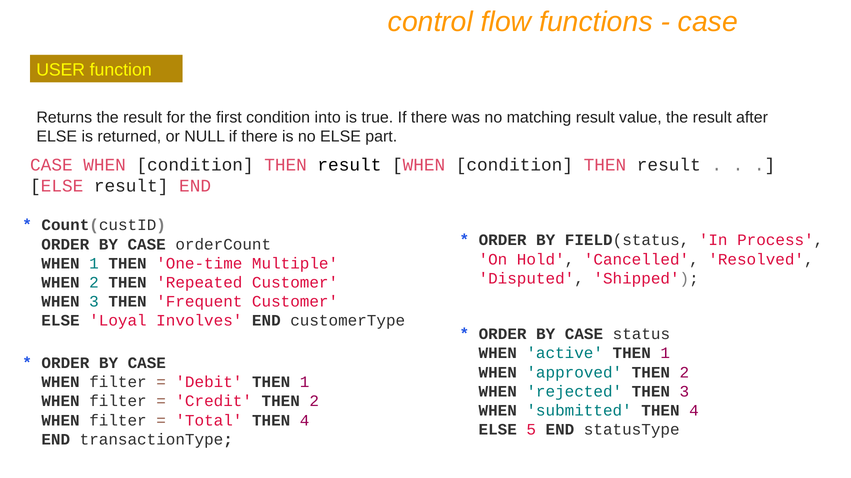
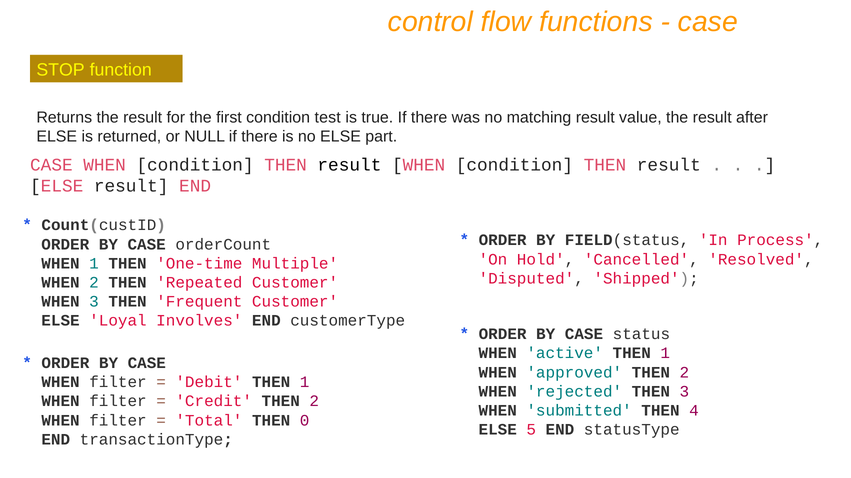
USER: USER -> STOP
into: into -> test
Total THEN 4: 4 -> 0
